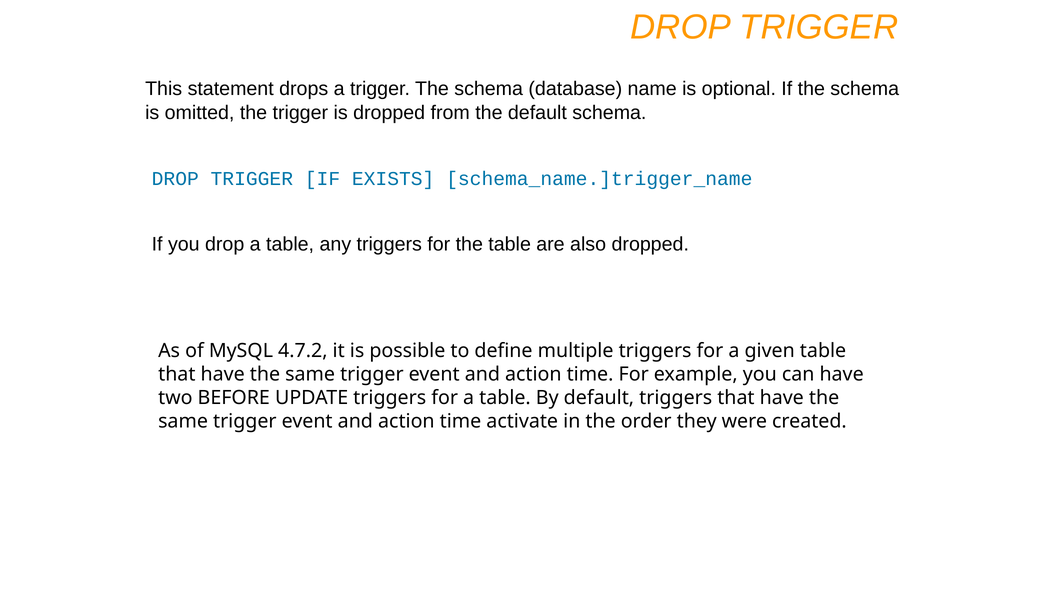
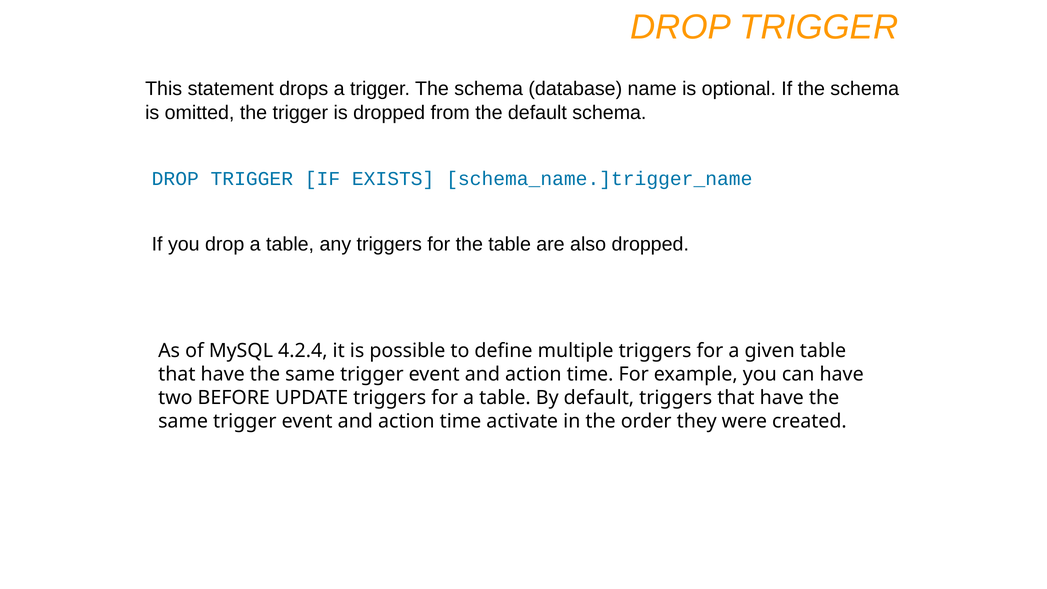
4.7.2: 4.7.2 -> 4.2.4
